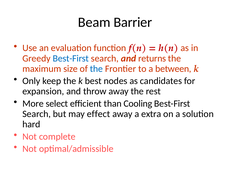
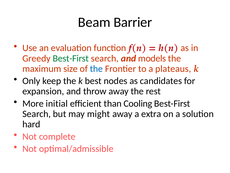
Best-First at (71, 58) colour: blue -> green
returns: returns -> models
between: between -> plateaus
select: select -> initial
effect: effect -> might
